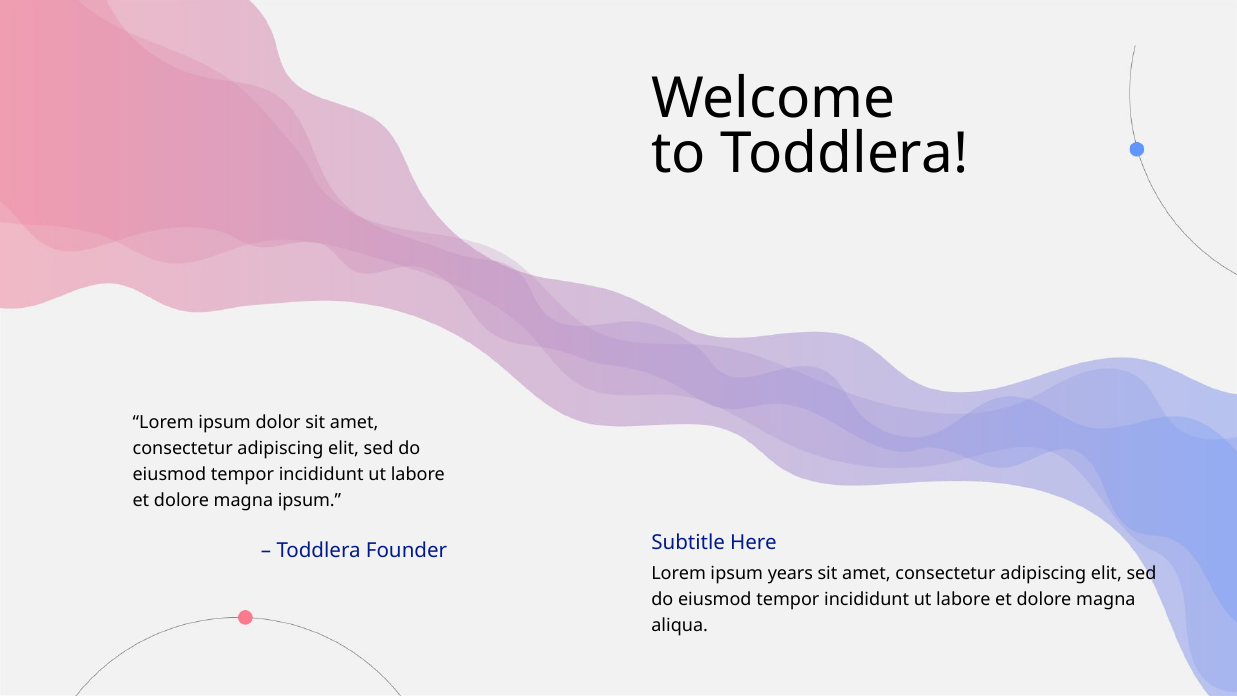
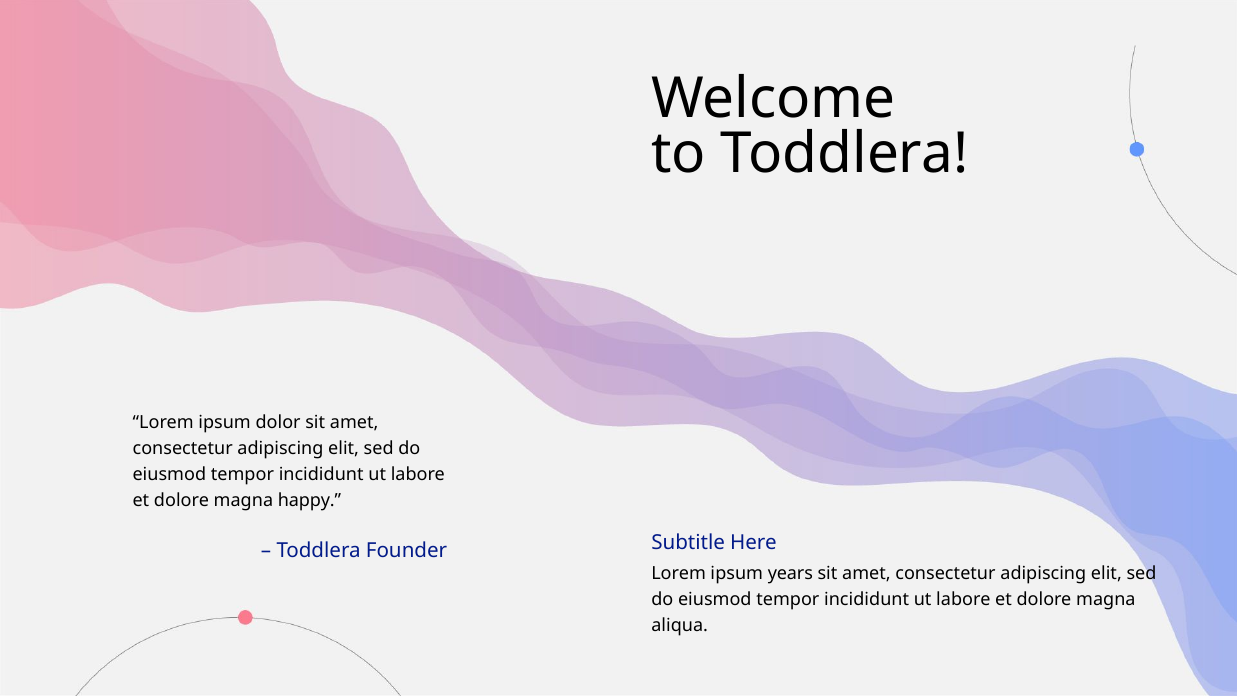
magna ipsum: ipsum -> happy
